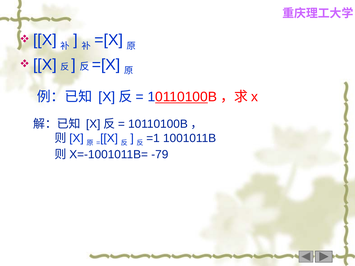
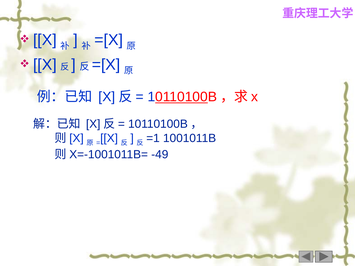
-79: -79 -> -49
